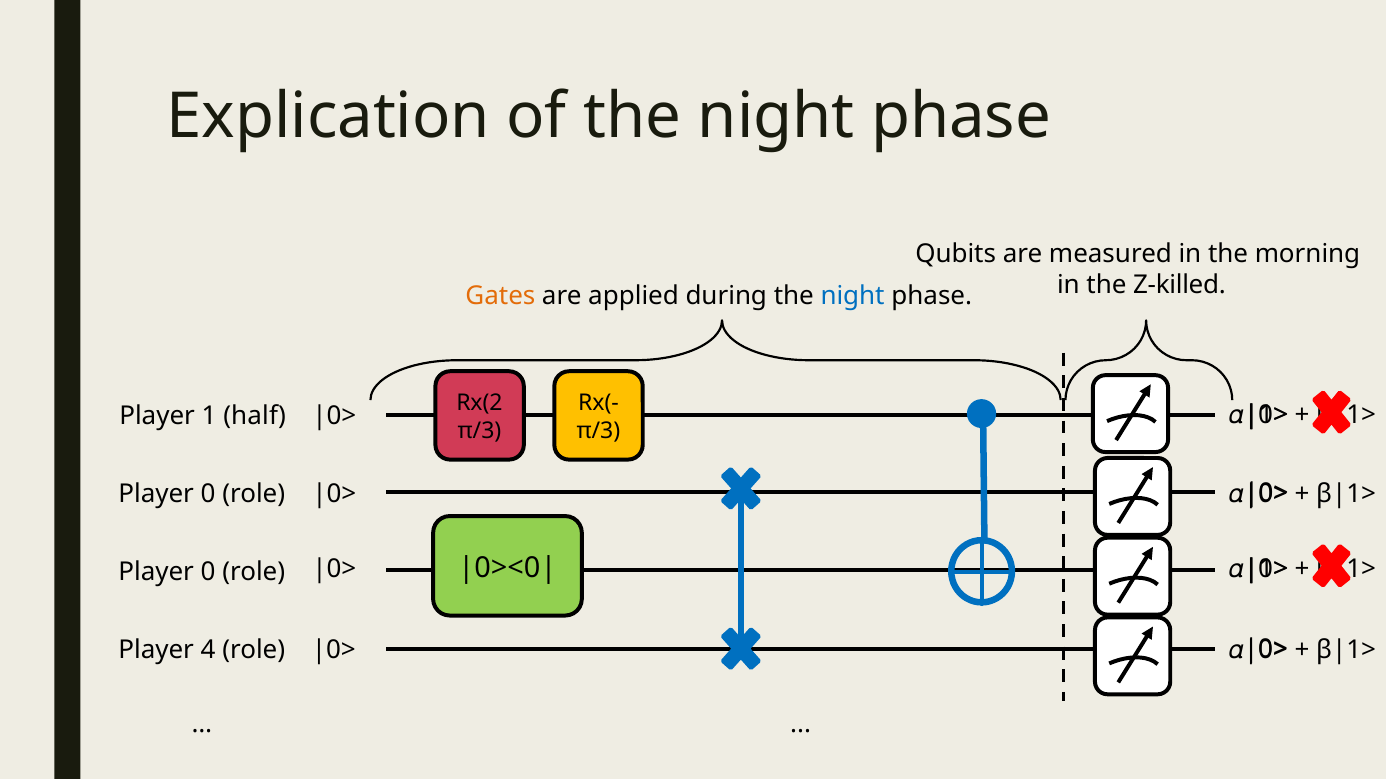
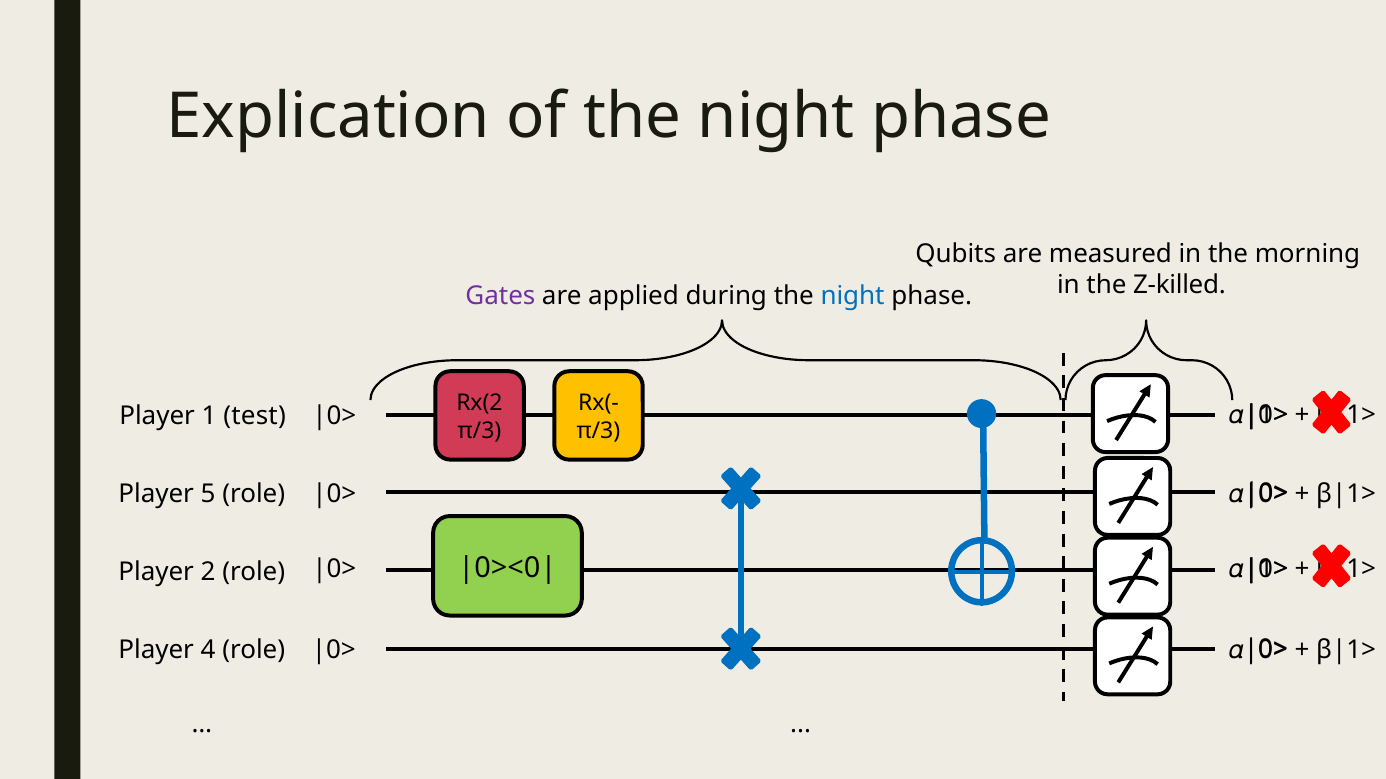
Gates colour: orange -> purple
half: half -> test
0 at (208, 494): 0 -> 5
0 at (208, 572): 0 -> 2
